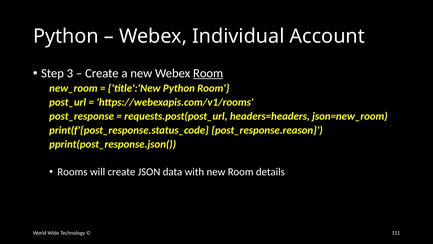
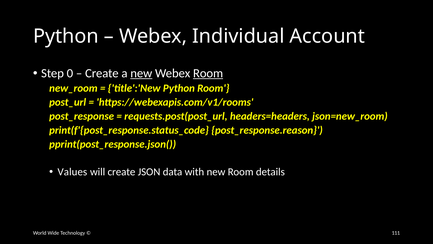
3: 3 -> 0
new at (141, 73) underline: none -> present
Rooms: Rooms -> Values
